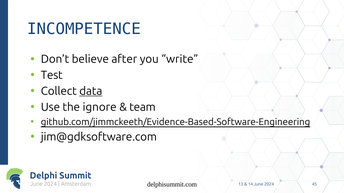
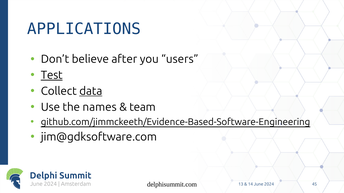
INCOMPETENCE: INCOMPETENCE -> APPLICATIONS
write: write -> users
Test underline: none -> present
ignore: ignore -> names
